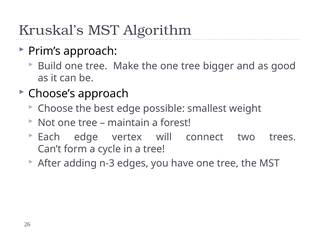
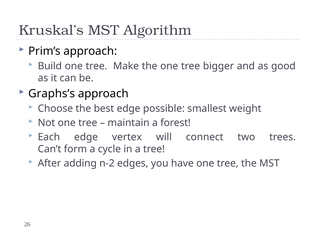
Choose’s: Choose’s -> Graphs’s
n-3: n-3 -> n-2
